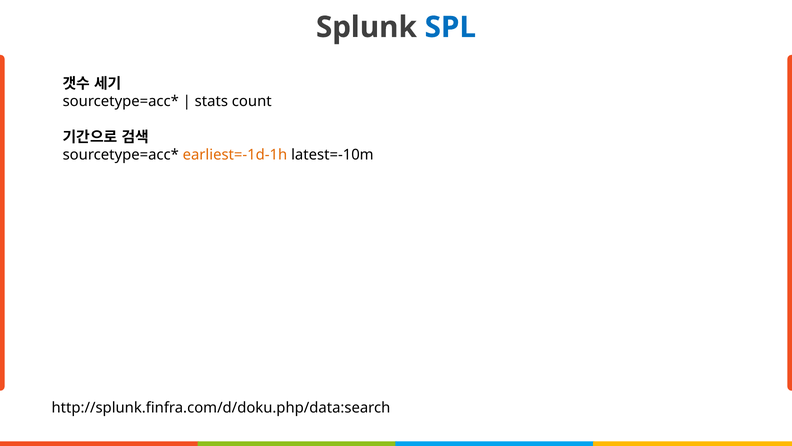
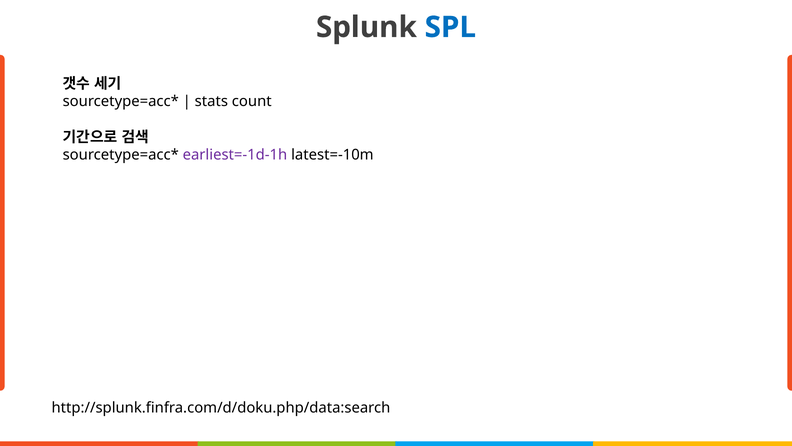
earliest=-1d-1h colour: orange -> purple
